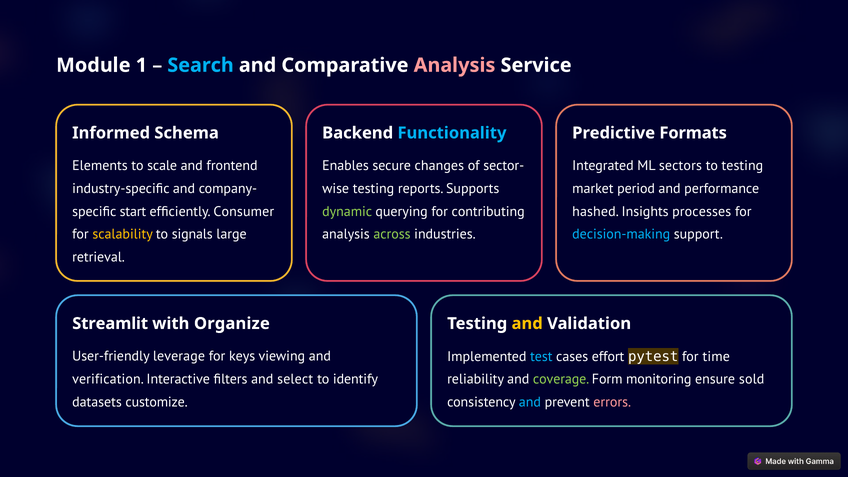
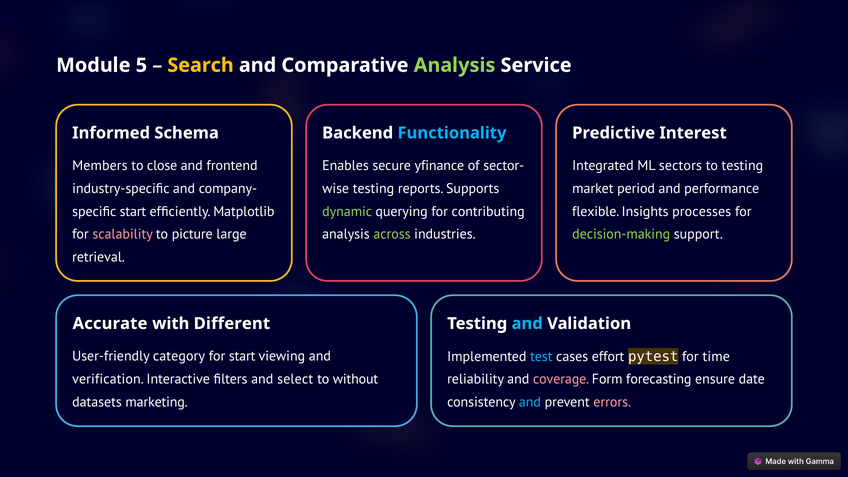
1: 1 -> 5
Search colour: light blue -> yellow
Analysis at (455, 65) colour: pink -> light green
Formats: Formats -> Interest
Elements: Elements -> Members
scale: scale -> close
changes: changes -> yfinance
Consumer: Consumer -> Matplotlib
hashed: hashed -> flexible
scalability colour: yellow -> pink
signals: signals -> picture
decision-making colour: light blue -> light green
Streamlit: Streamlit -> Accurate
Organize: Organize -> Different
and at (527, 324) colour: yellow -> light blue
leverage: leverage -> category
for keys: keys -> start
identify: identify -> without
coverage colour: light green -> pink
monitoring: monitoring -> forecasting
sold: sold -> date
customize: customize -> marketing
